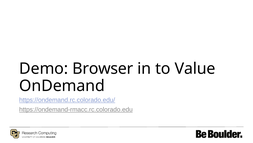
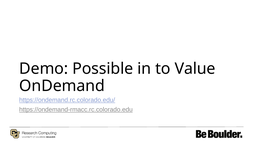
Browser: Browser -> Possible
